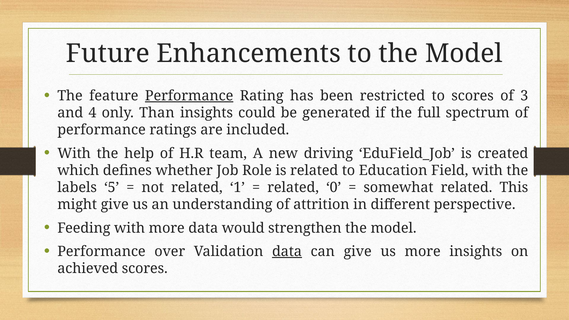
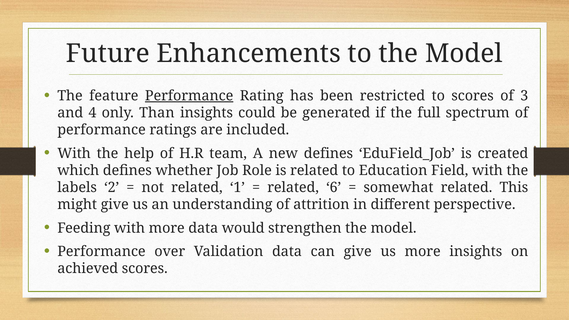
new driving: driving -> defines
5: 5 -> 2
0: 0 -> 6
data at (287, 252) underline: present -> none
